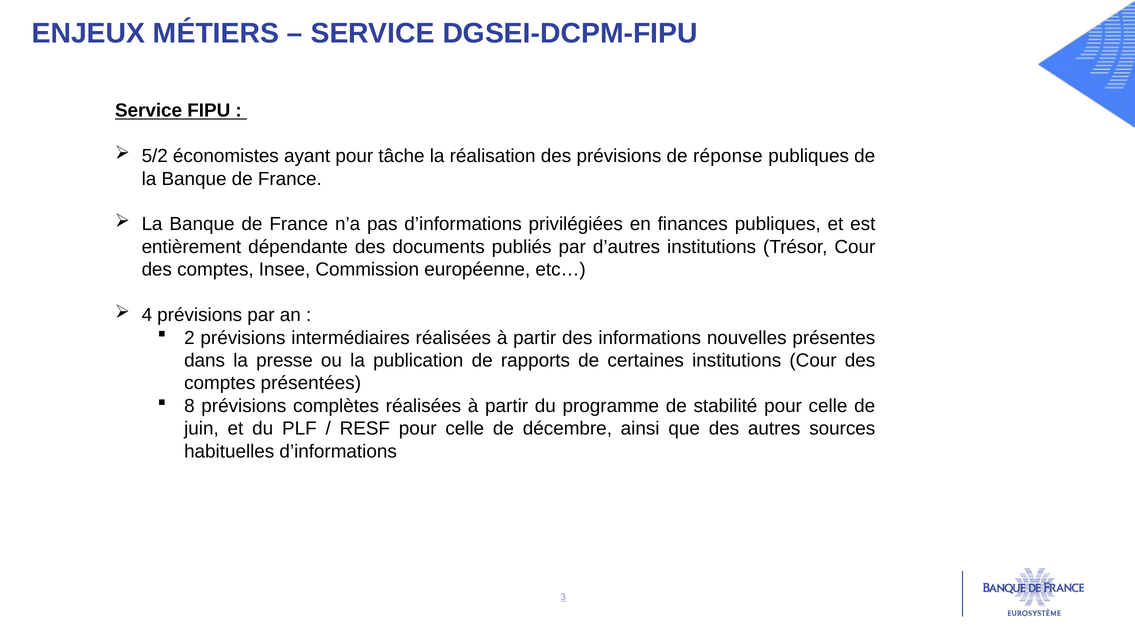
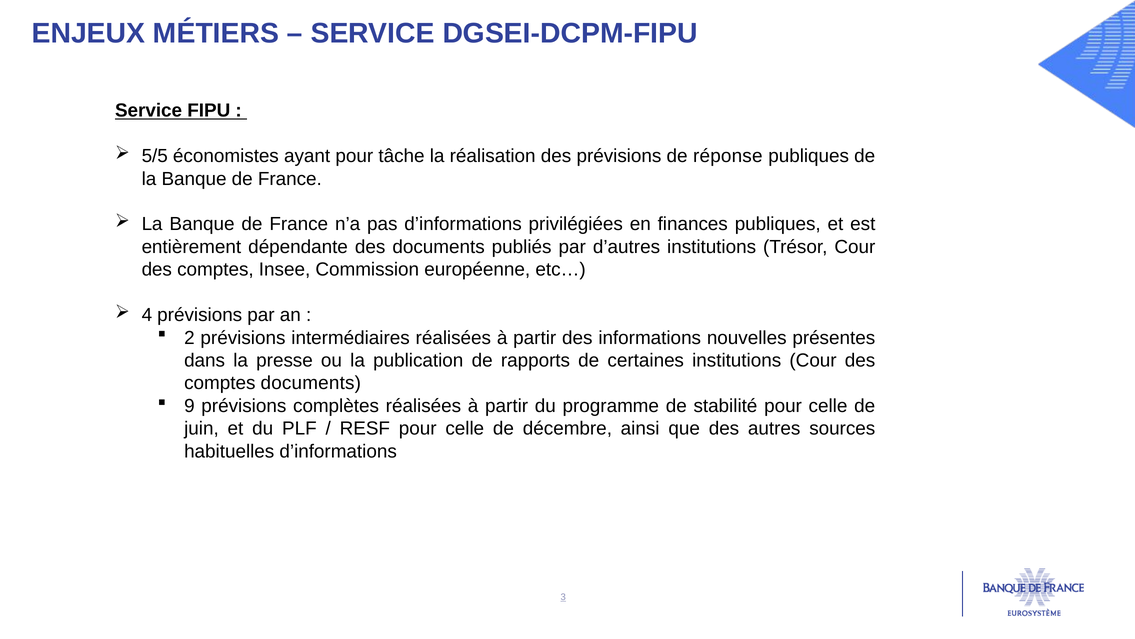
5/2: 5/2 -> 5/5
comptes présentées: présentées -> documents
8: 8 -> 9
